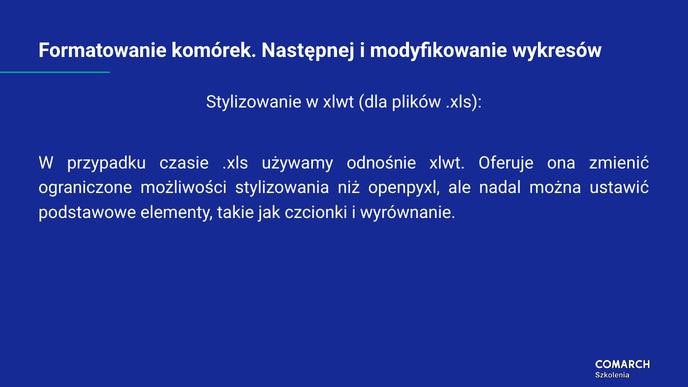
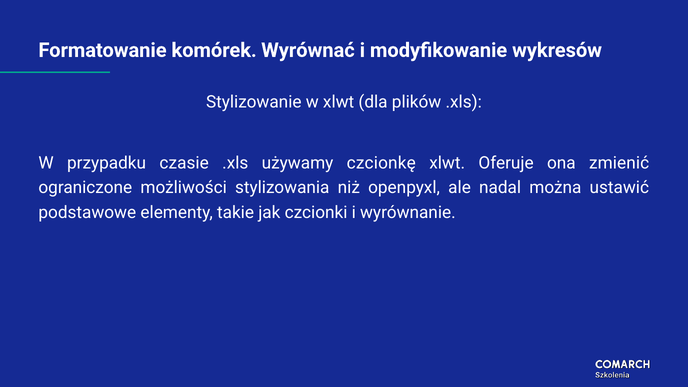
Następnej: Następnej -> Wyrównać
odnośnie: odnośnie -> czcionkę
